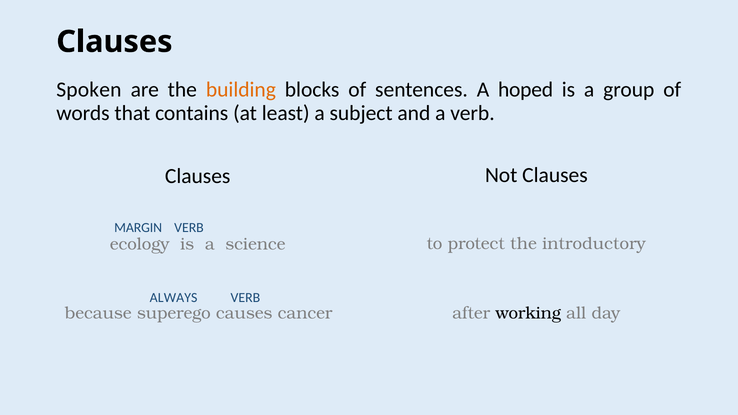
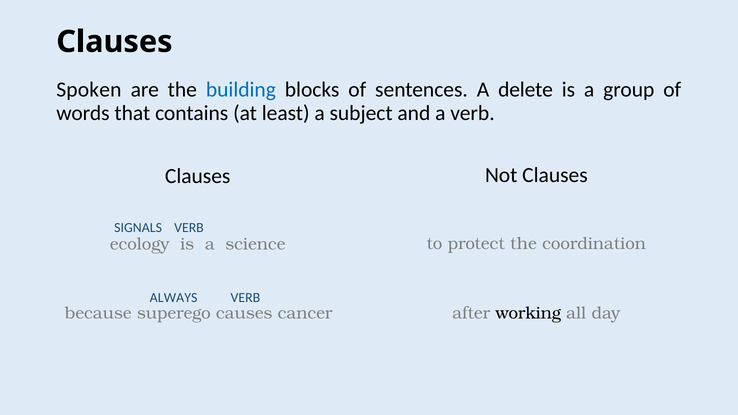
building colour: orange -> blue
hoped: hoped -> delete
MARGIN: MARGIN -> SIGNALS
introductory: introductory -> coordination
